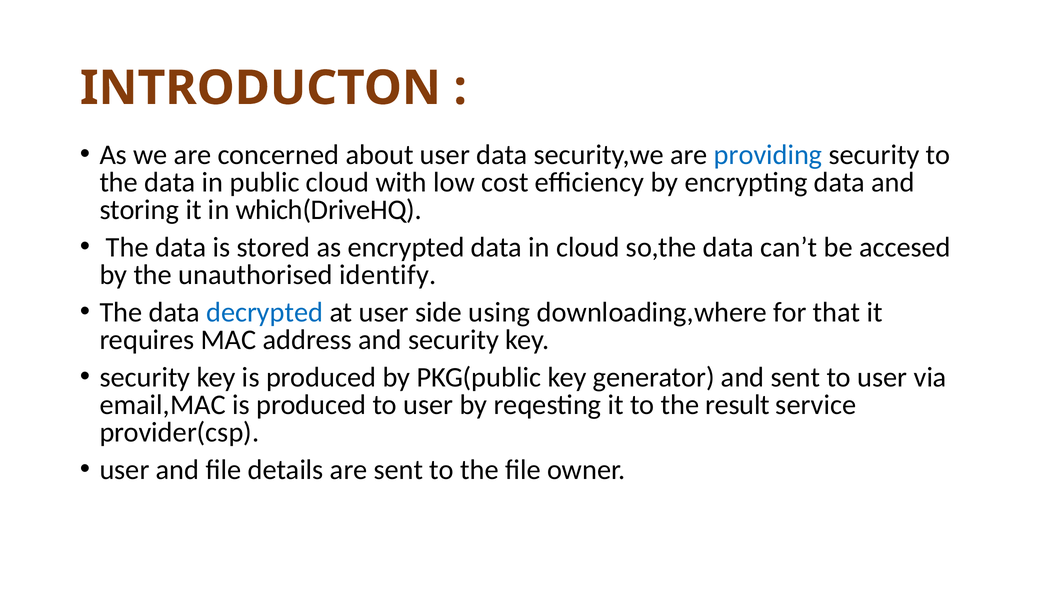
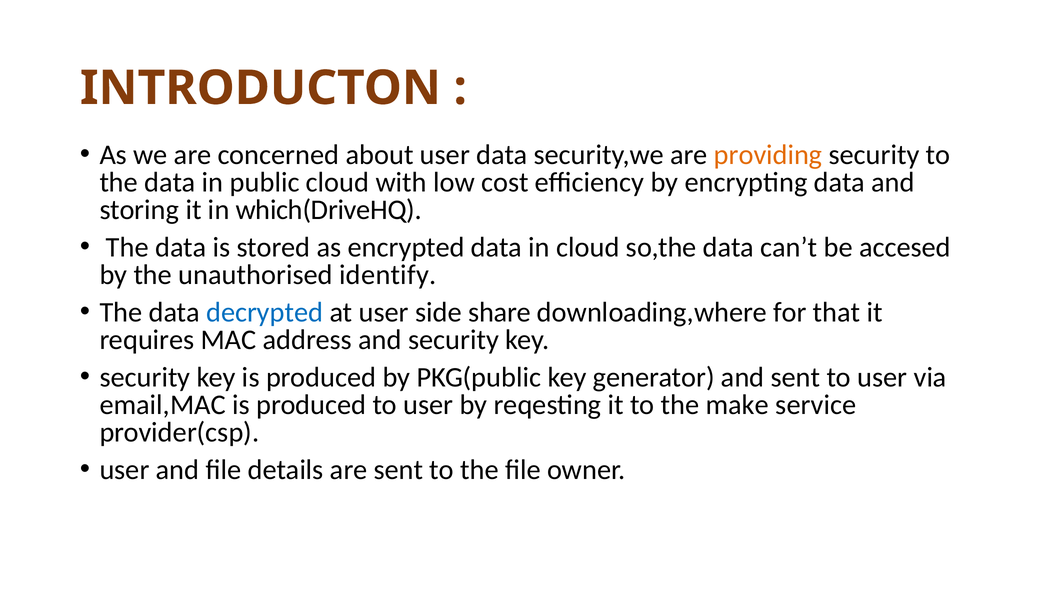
providing colour: blue -> orange
using: using -> share
result: result -> make
